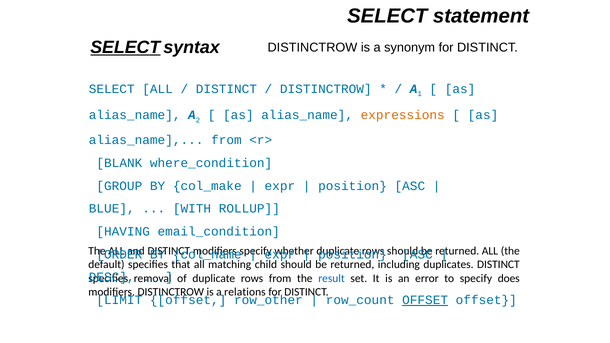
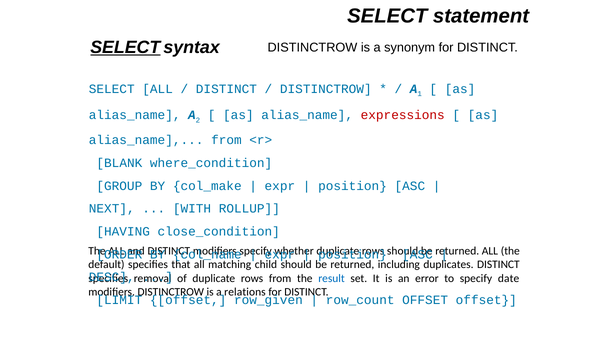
expressions colour: orange -> red
BLUE: BLUE -> NEXT
email_condition: email_condition -> close_condition
does: does -> date
row_other: row_other -> row_given
OFFSET at (425, 300) underline: present -> none
